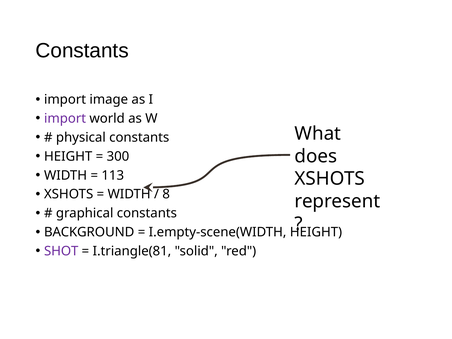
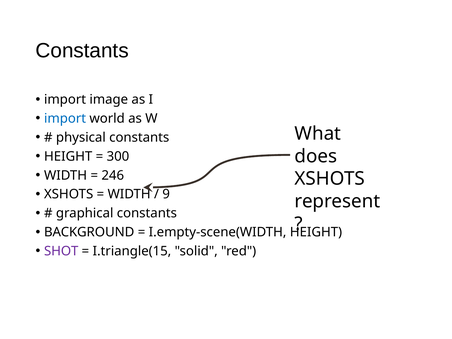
import at (65, 118) colour: purple -> blue
113: 113 -> 246
8: 8 -> 9
I.triangle(81: I.triangle(81 -> I.triangle(15
